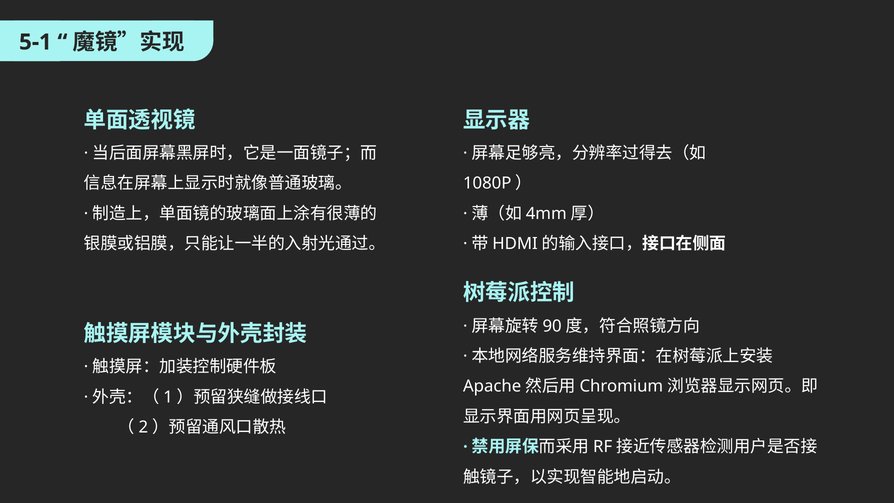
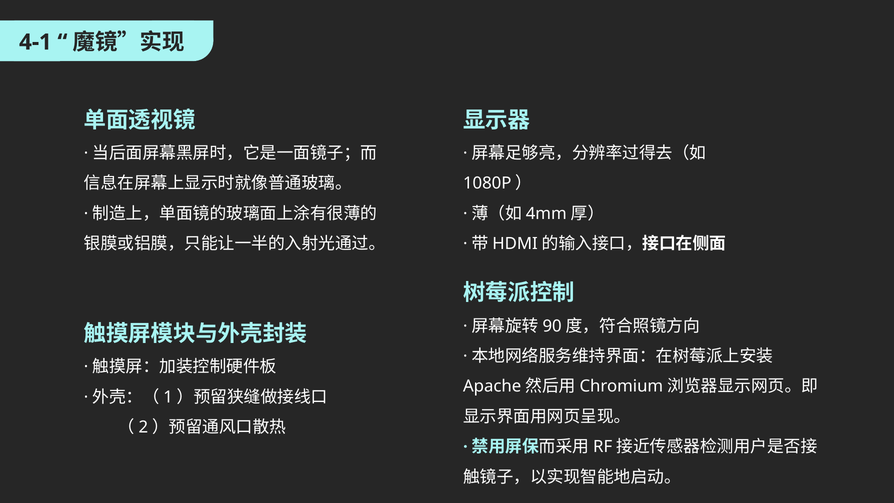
5-1: 5-1 -> 4-1
